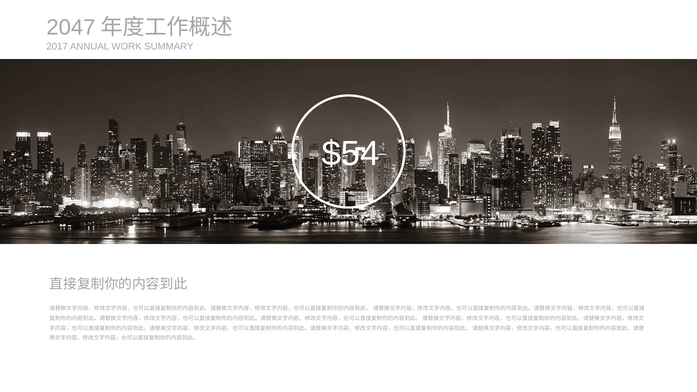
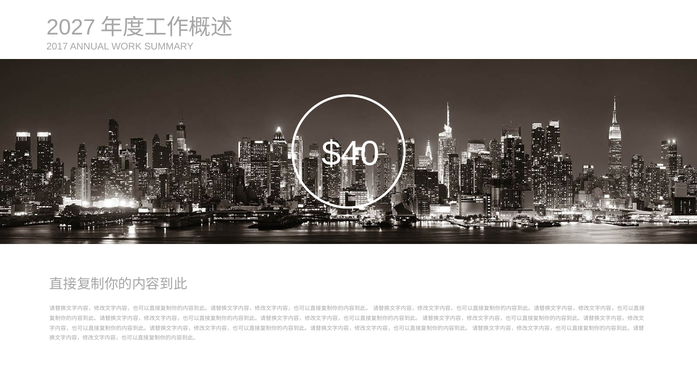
2047: 2047 -> 2027
$54: $54 -> $40
